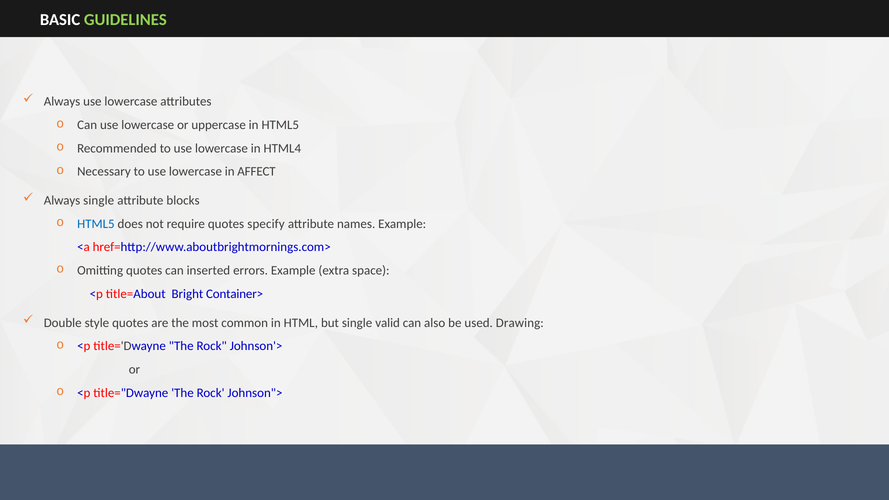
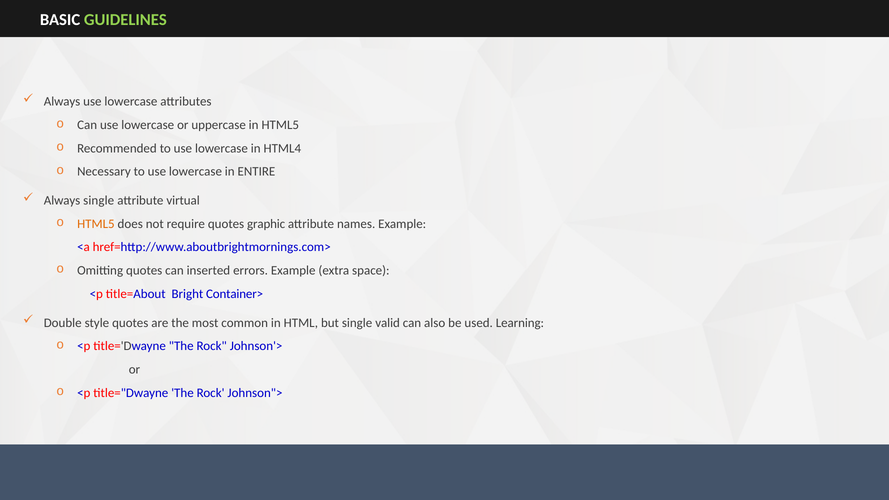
AFFECT: AFFECT -> ENTIRE
blocks: blocks -> virtual
HTML5 at (96, 224) colour: blue -> orange
specify: specify -> graphic
Drawing: Drawing -> Learning
